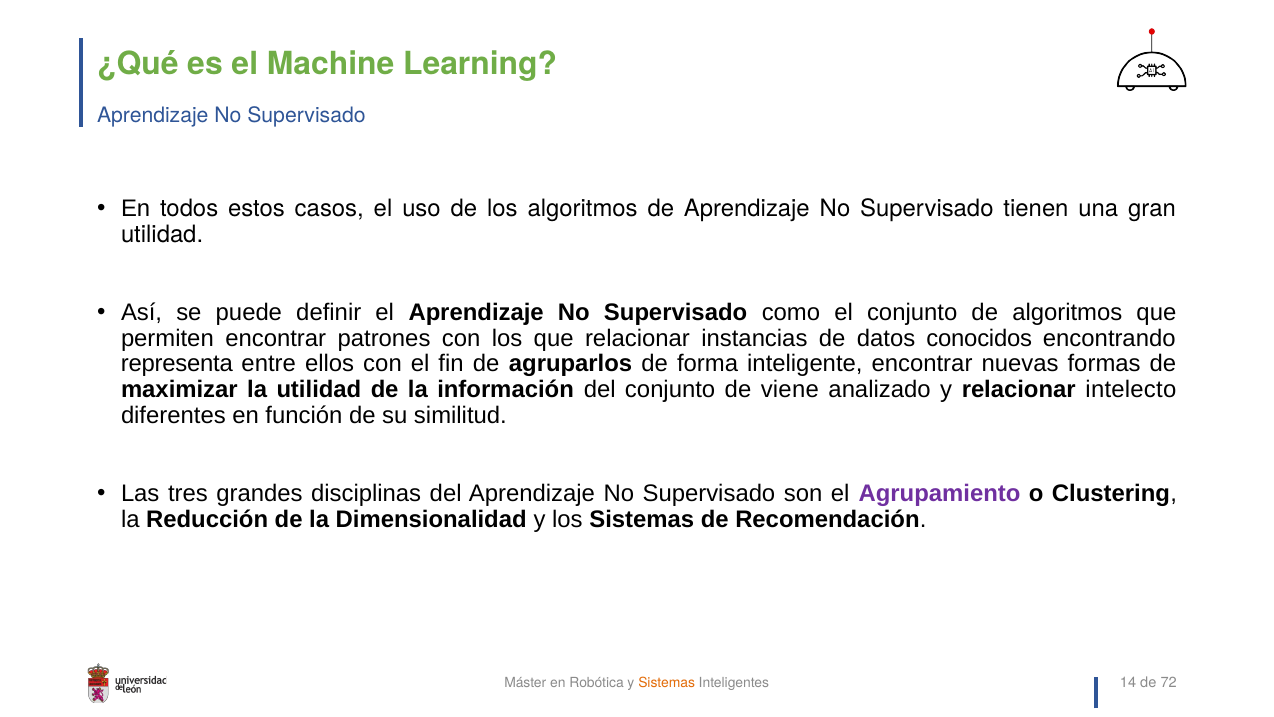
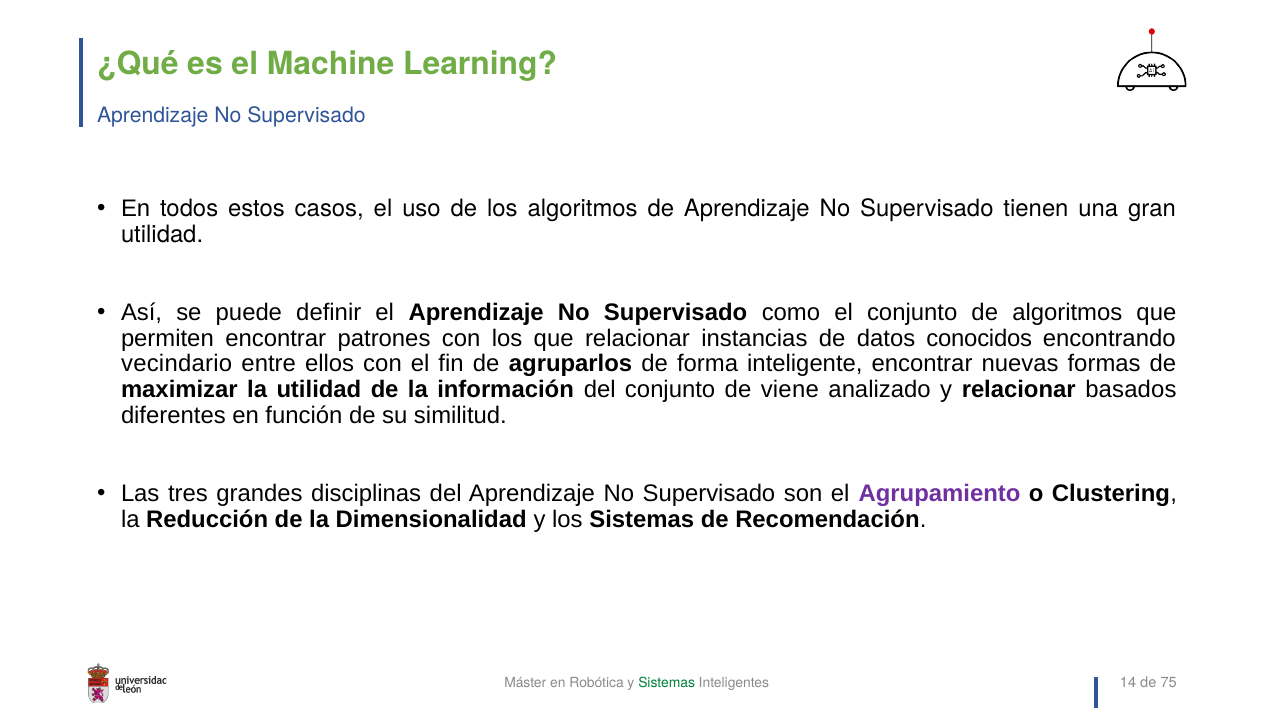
representa: representa -> vecindario
intelecto: intelecto -> basados
72: 72 -> 75
Sistemas at (667, 683) colour: orange -> green
